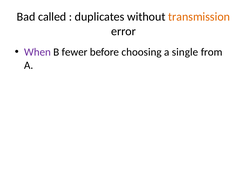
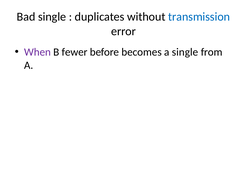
Bad called: called -> single
transmission colour: orange -> blue
choosing: choosing -> becomes
